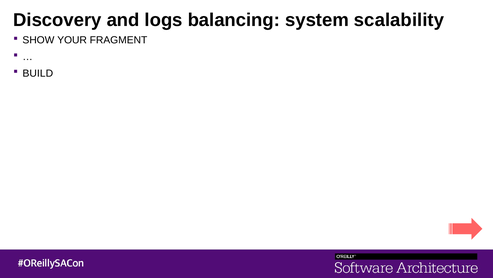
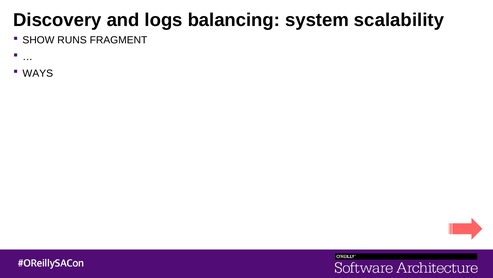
YOUR: YOUR -> RUNS
BUILD: BUILD -> WAYS
